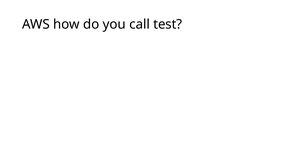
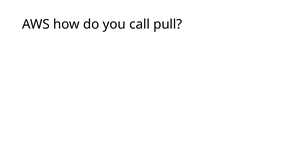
test: test -> pull
